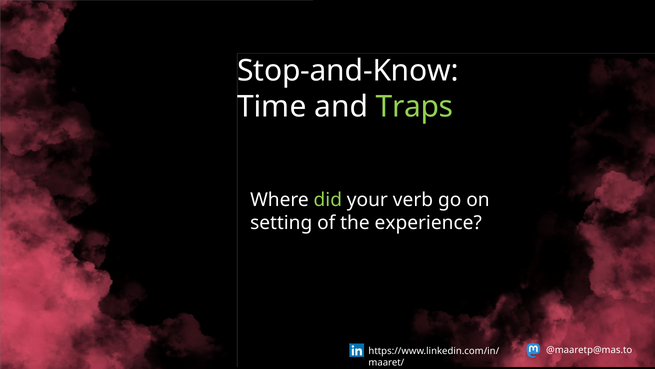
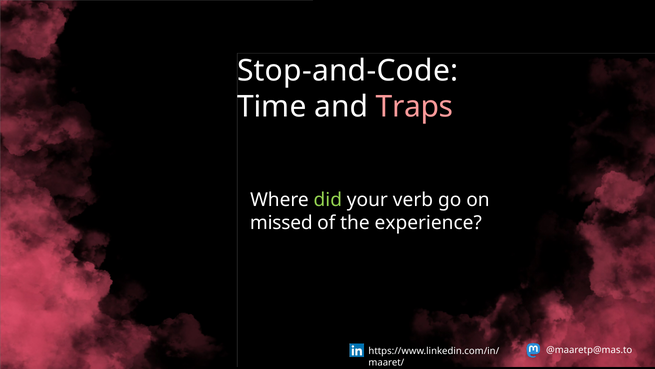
Stop-and-Know: Stop-and-Know -> Stop-and-Code
Traps colour: light green -> pink
setting: setting -> missed
